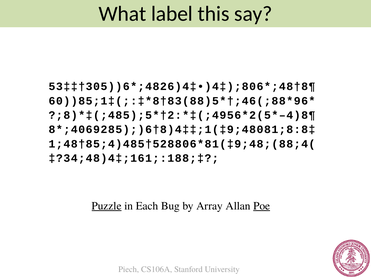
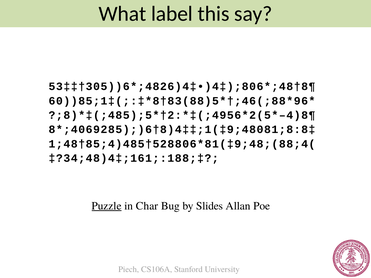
Each: Each -> Char
Array: Array -> Slides
Poe underline: present -> none
